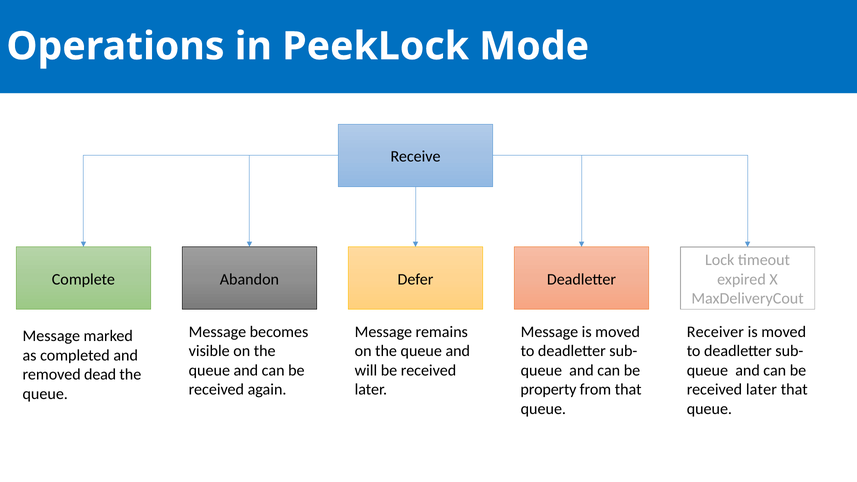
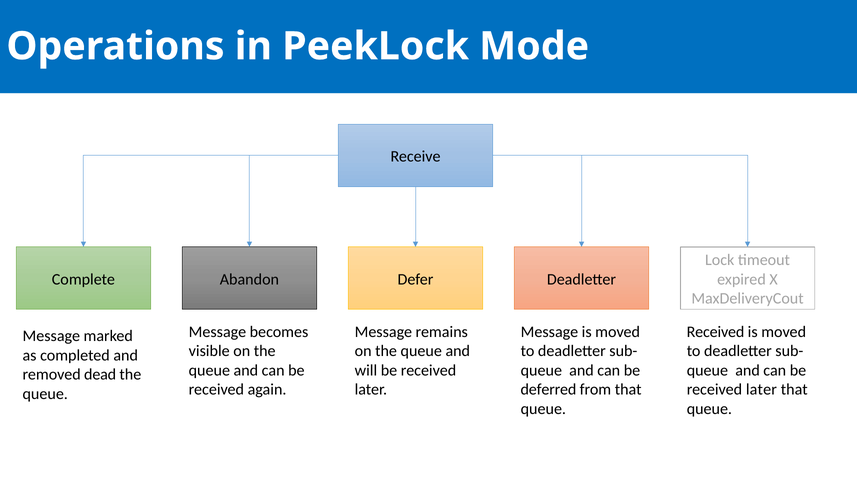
Receiver at (715, 332): Receiver -> Received
property: property -> deferred
